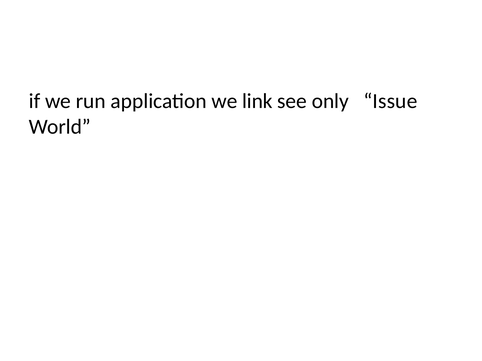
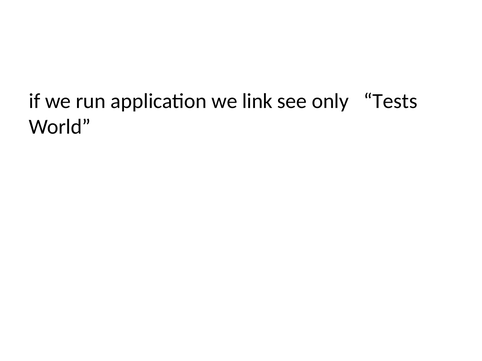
Issue: Issue -> Tests
